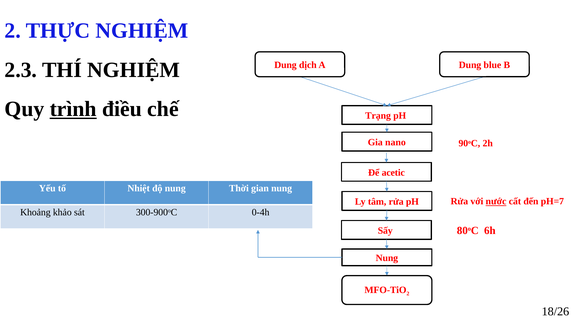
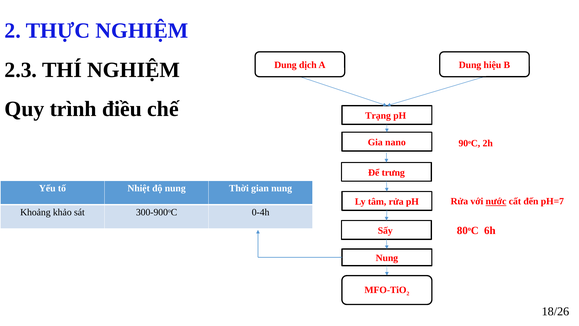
blue: blue -> hiệu
trình underline: present -> none
acetic: acetic -> trưng
